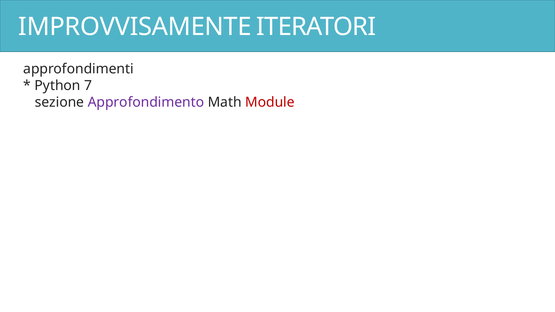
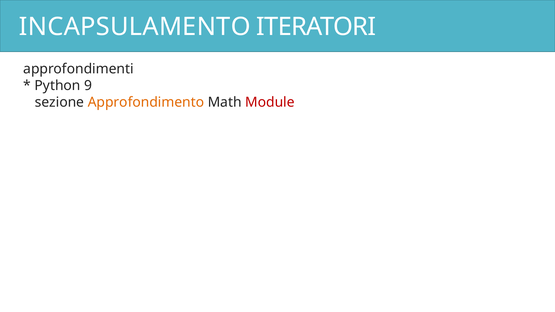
IMPROVVISAMENTE: IMPROVVISAMENTE -> INCAPSULAMENTO
7: 7 -> 9
Approfondimento colour: purple -> orange
